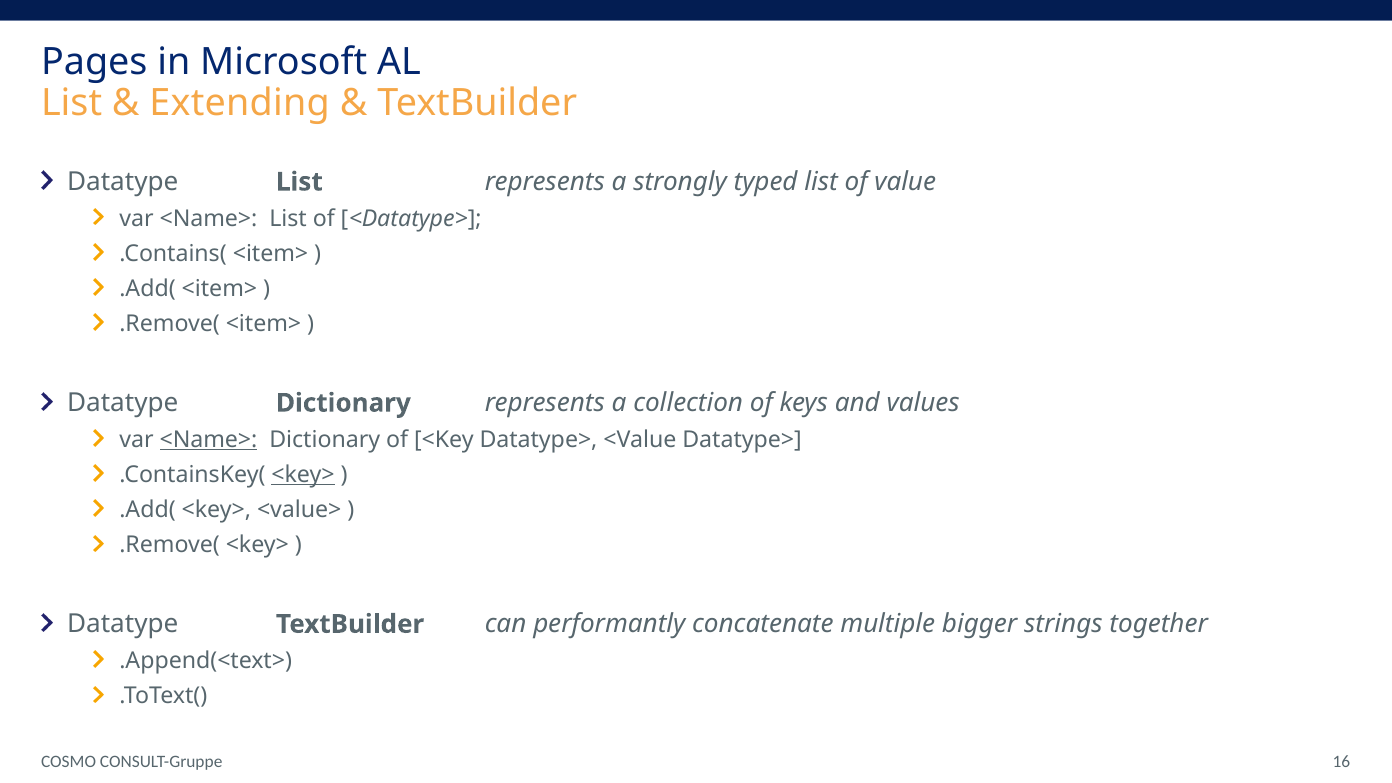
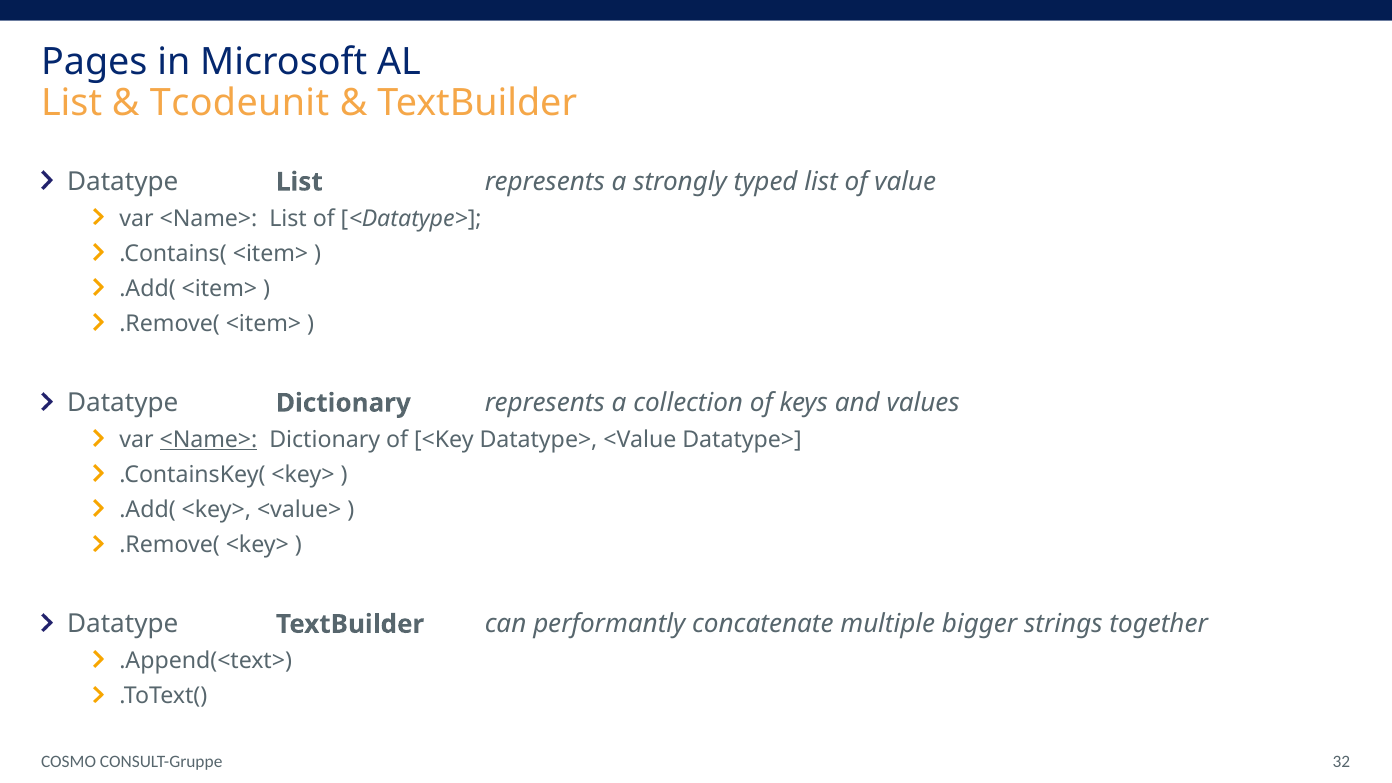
Extending: Extending -> Tcodeunit
<key> at (303, 475) underline: present -> none
16: 16 -> 32
